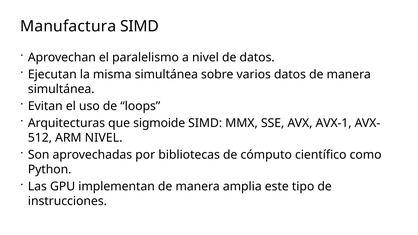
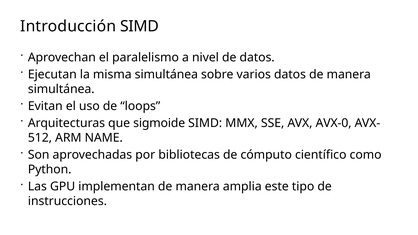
Manufactura: Manufactura -> Introducción
AVX-1: AVX-1 -> AVX-0
ARM NIVEL: NIVEL -> NAME
